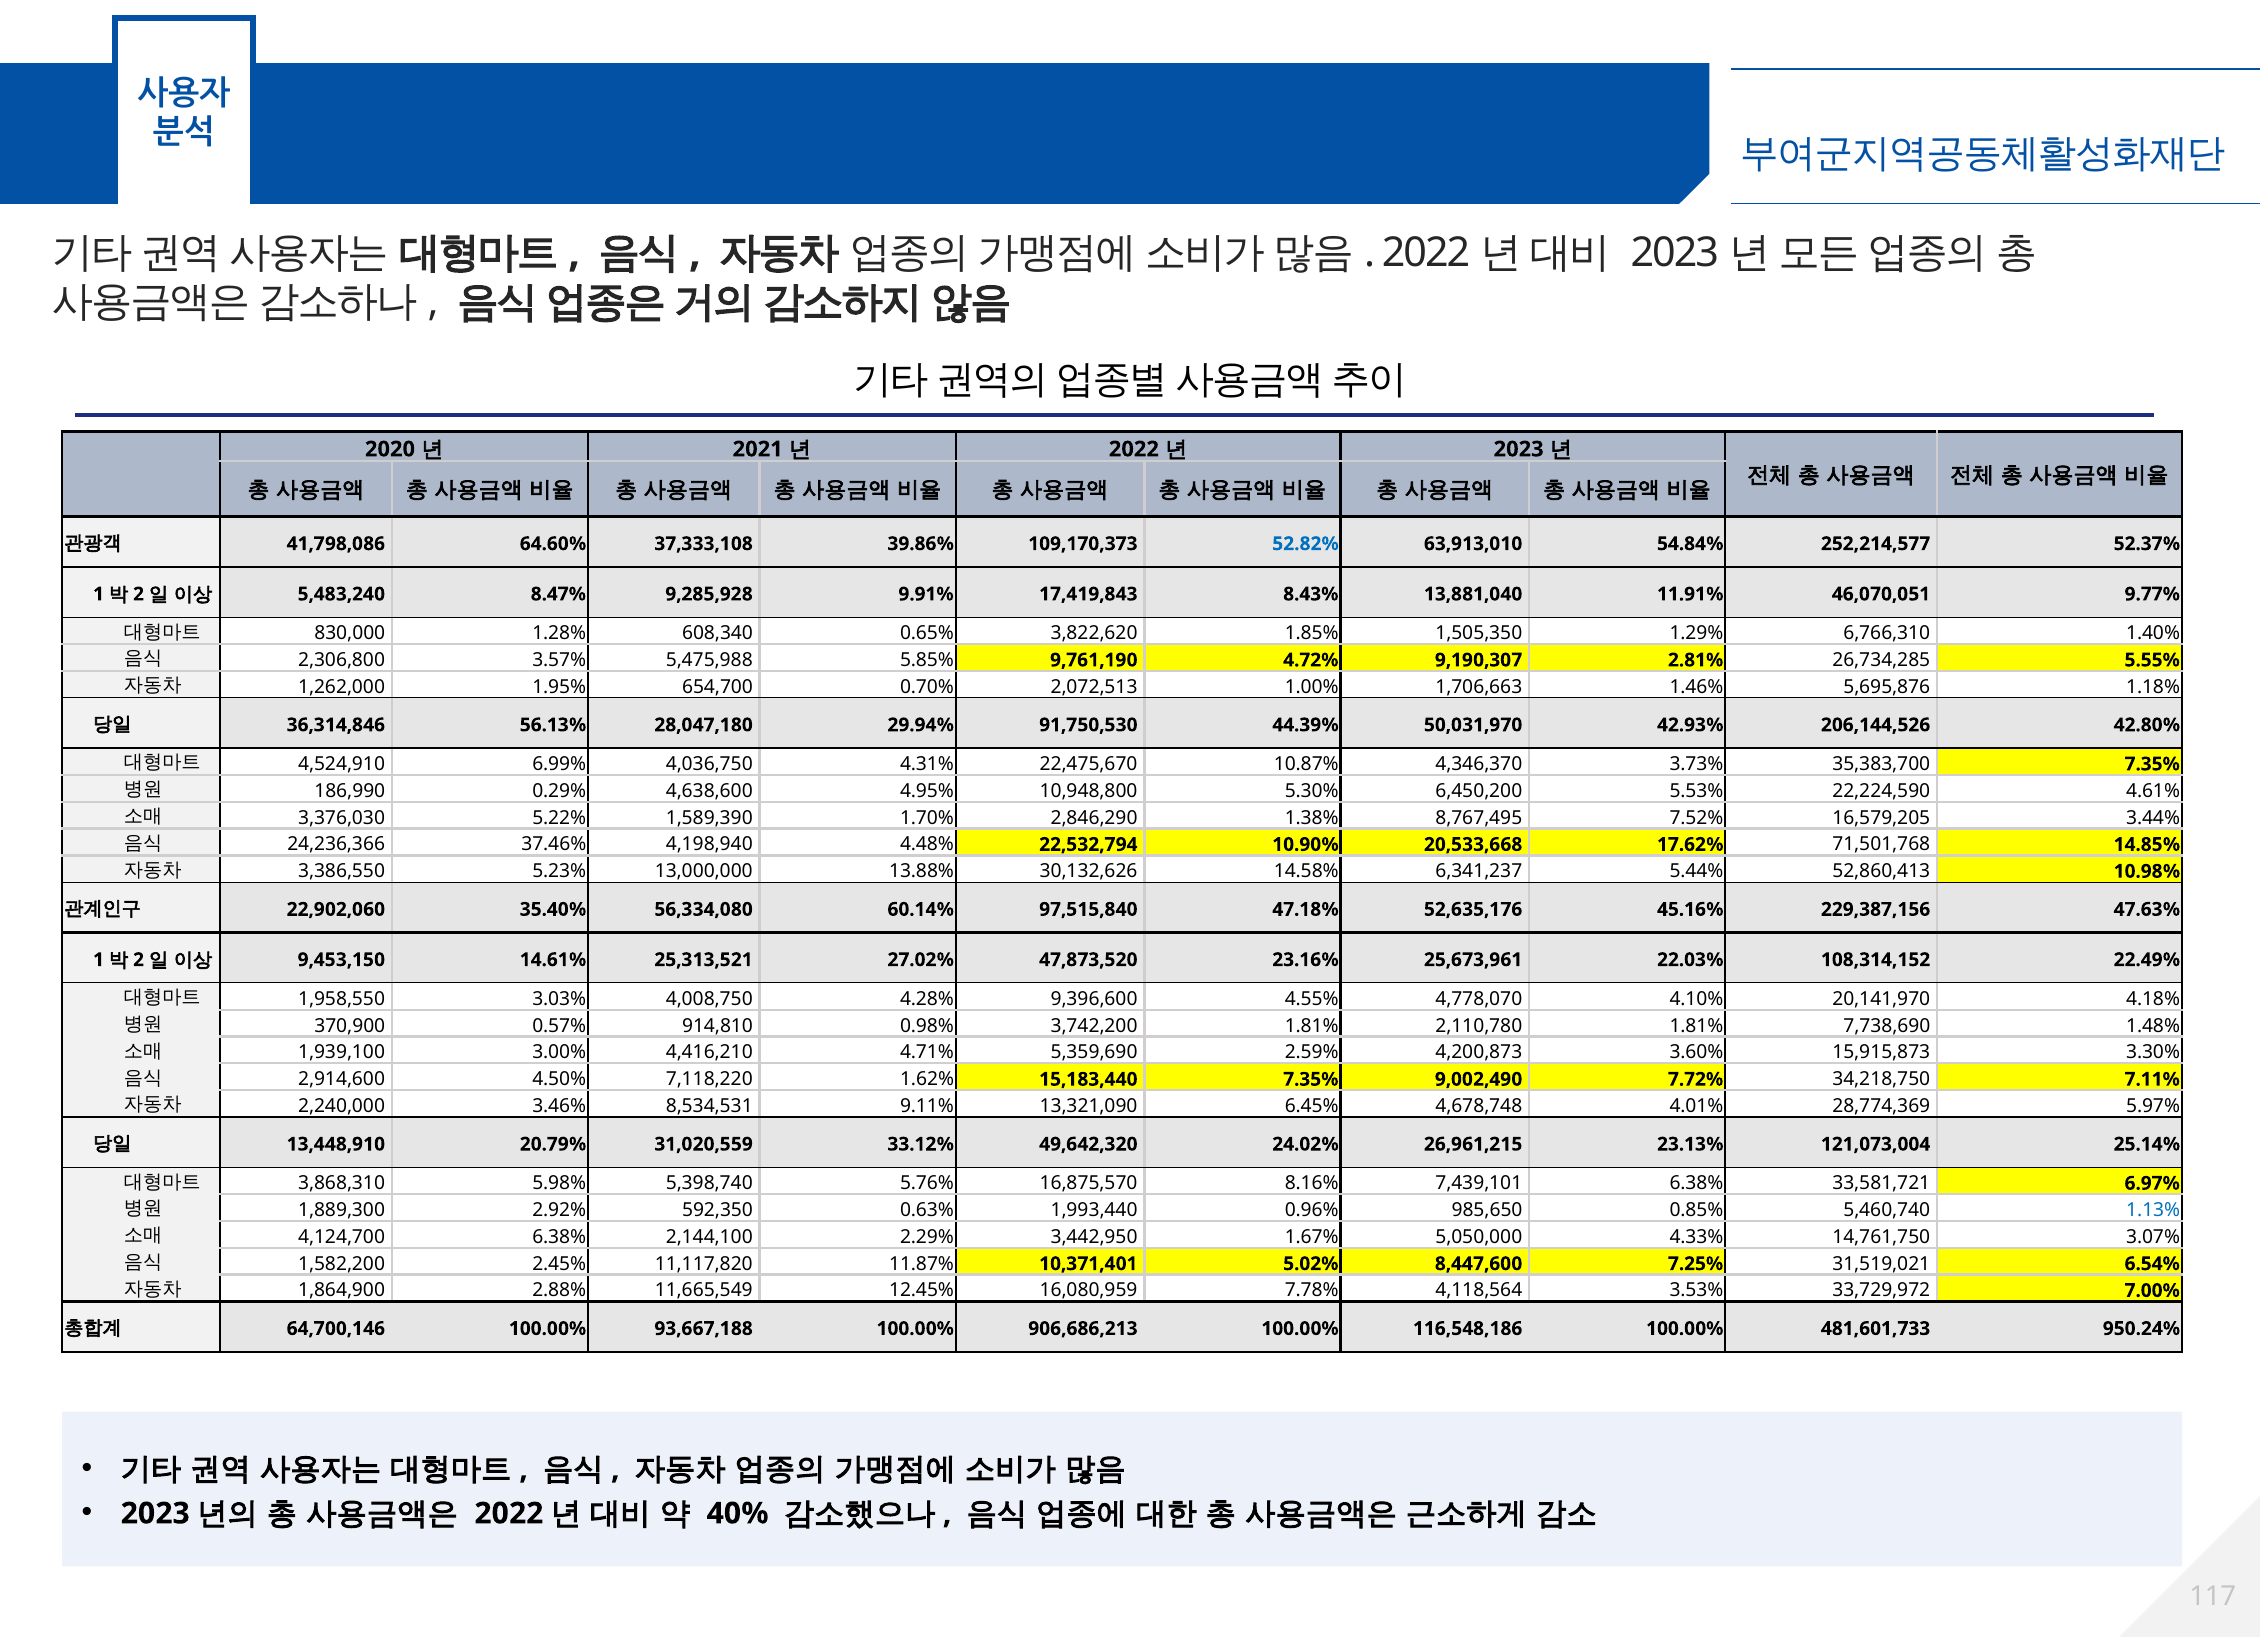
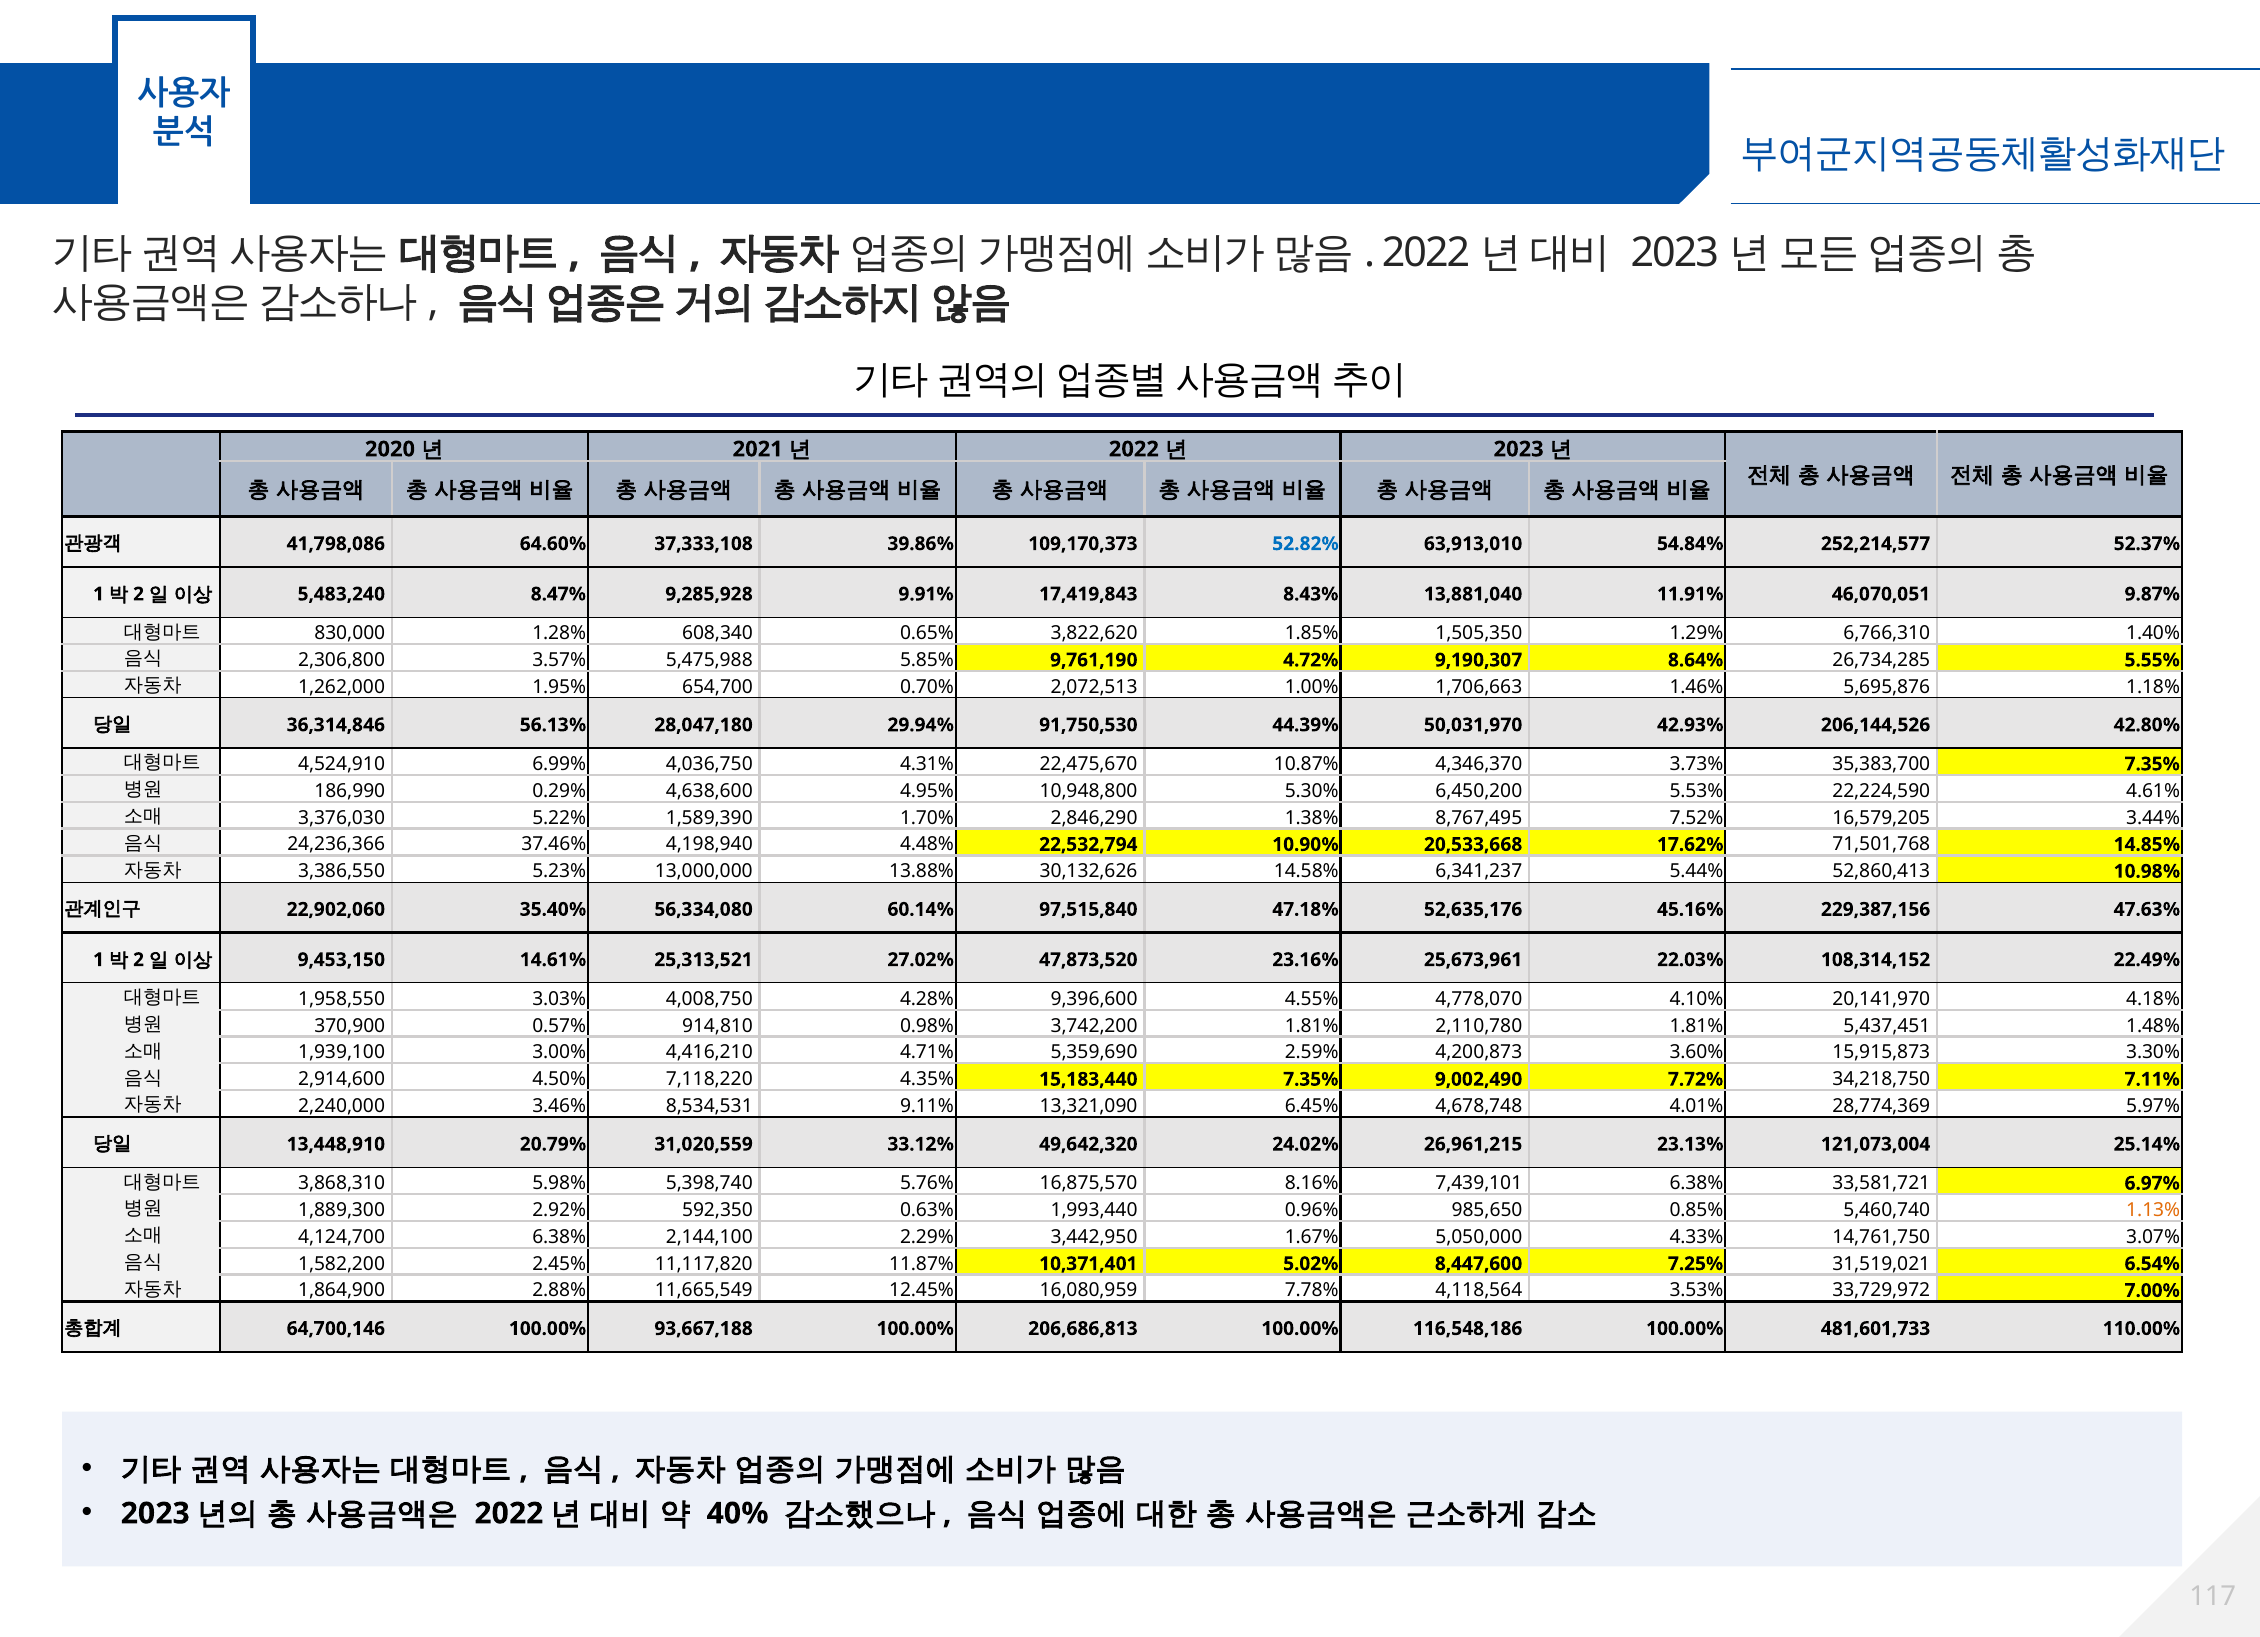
9.77%: 9.77% -> 9.87%
2.81%: 2.81% -> 8.64%
7,738,690: 7,738,690 -> 5,437,451
1.62%: 1.62% -> 4.35%
1.13% colour: blue -> orange
906,686,213: 906,686,213 -> 206,686,813
950.24%: 950.24% -> 110.00%
